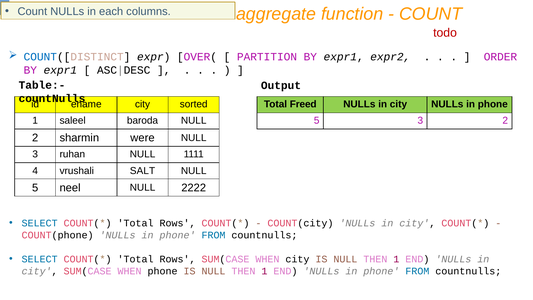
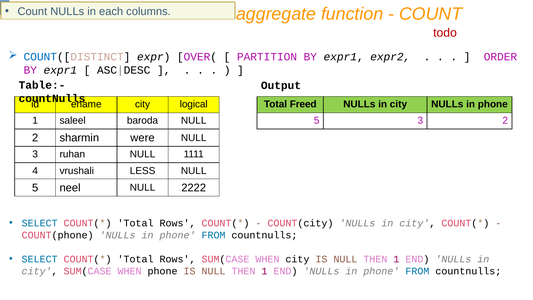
sorted: sorted -> logical
SALT: SALT -> LESS
